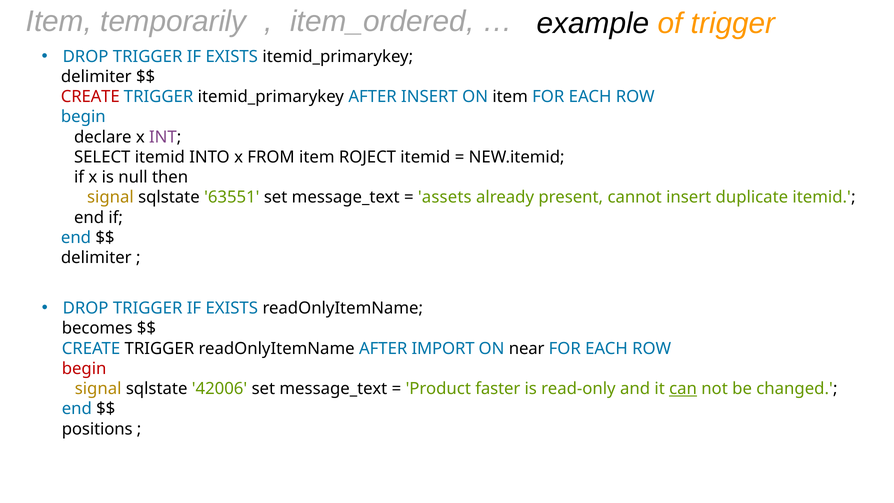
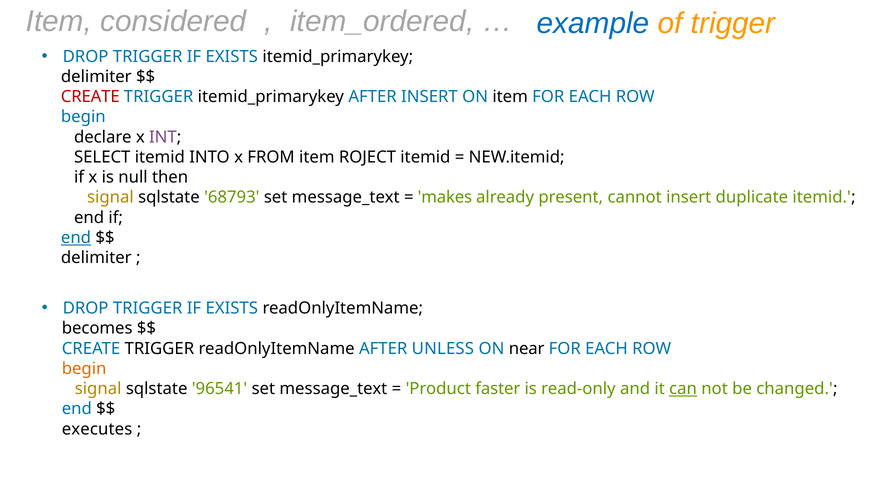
temporarily: temporarily -> considered
example colour: black -> blue
63551: 63551 -> 68793
assets: assets -> makes
end at (76, 238) underline: none -> present
IMPORT: IMPORT -> UNLESS
begin at (84, 369) colour: red -> orange
42006: 42006 -> 96541
positions: positions -> executes
